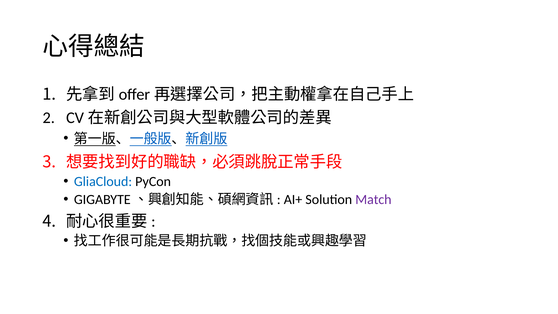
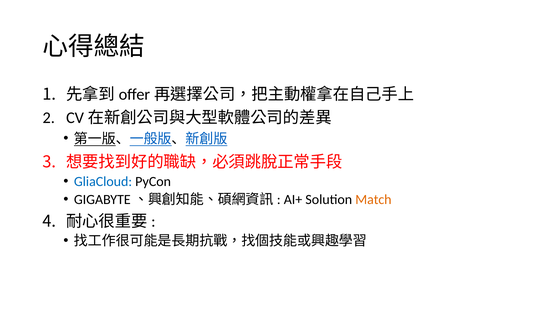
Match colour: purple -> orange
